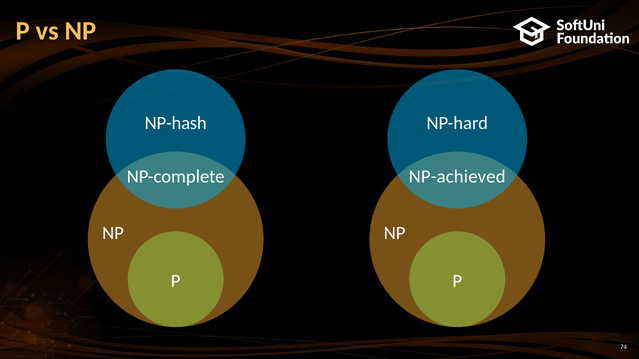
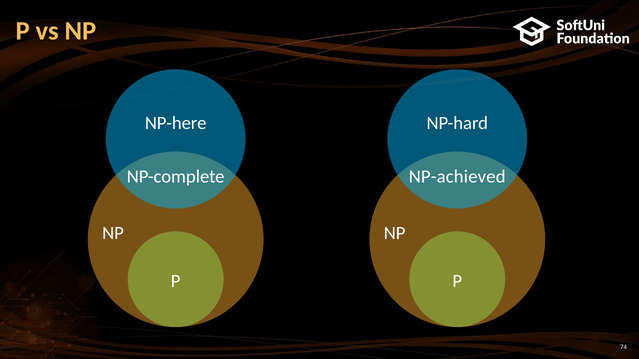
NP-hash: NP-hash -> NP-here
